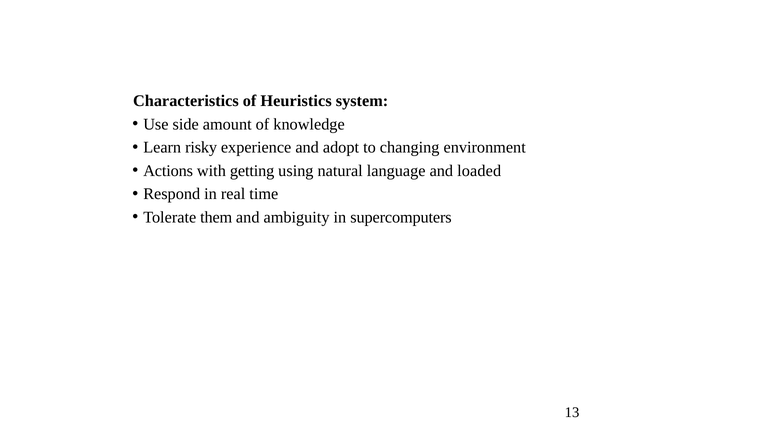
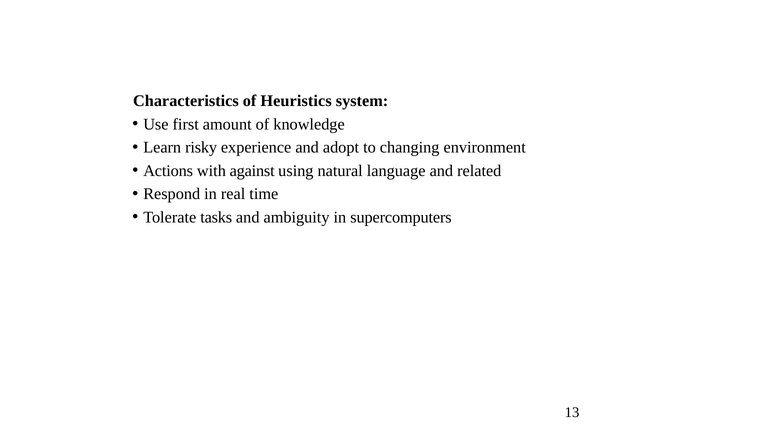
side: side -> first
getting: getting -> against
loaded: loaded -> related
them: them -> tasks
